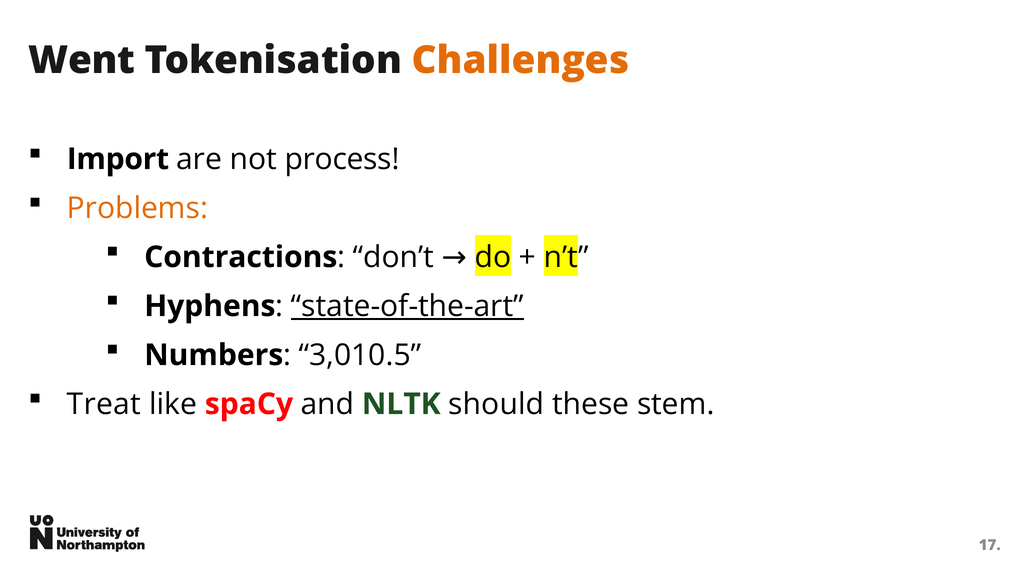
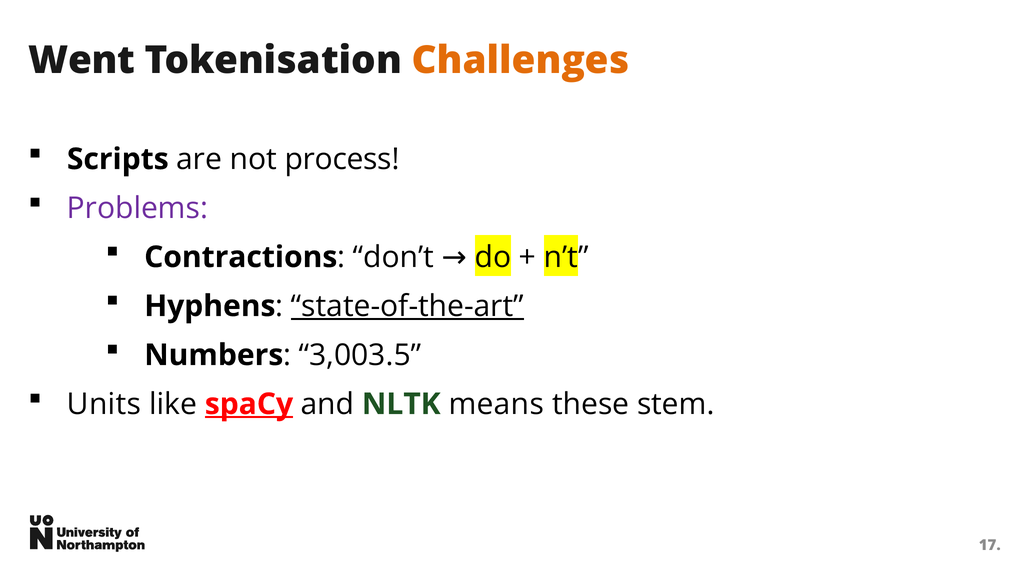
Import: Import -> Scripts
Problems colour: orange -> purple
3,010.5: 3,010.5 -> 3,003.5
Treat: Treat -> Units
spaCy underline: none -> present
should: should -> means
